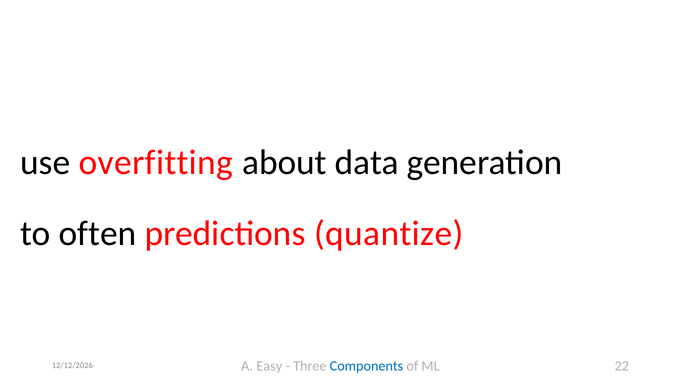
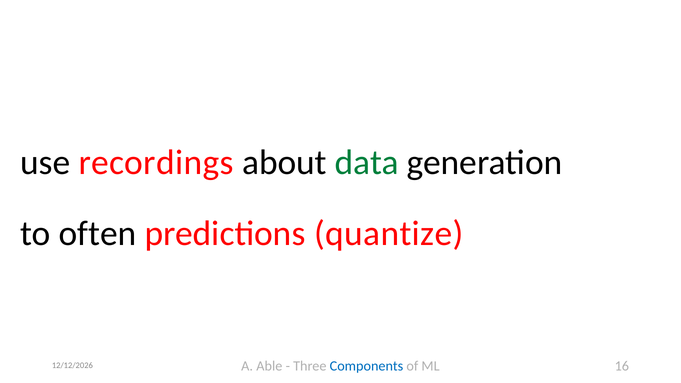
overfitting: overfitting -> recordings
data colour: black -> green
Easy: Easy -> Able
22: 22 -> 16
